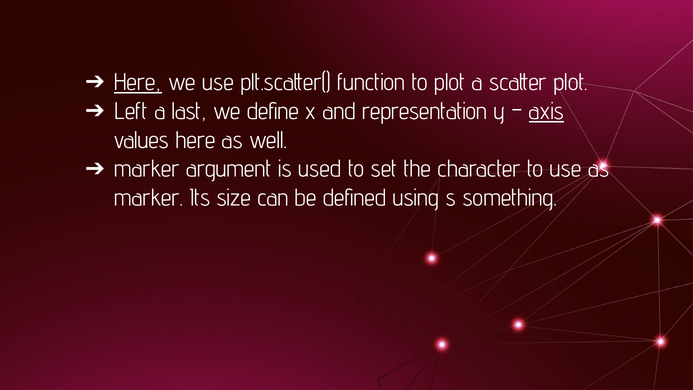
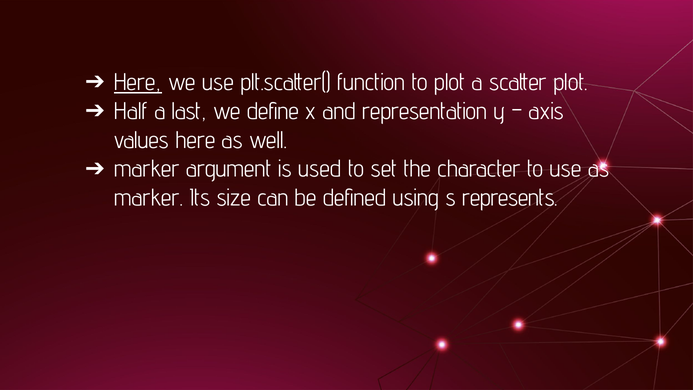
Left: Left -> Half
axis underline: present -> none
something: something -> represents
